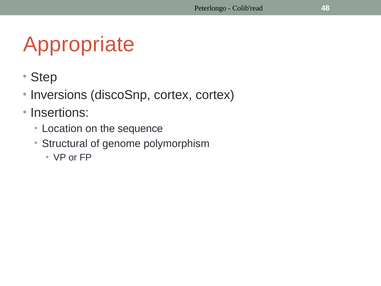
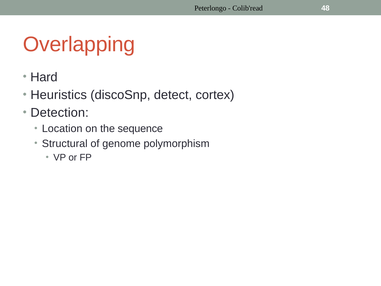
Appropriate: Appropriate -> Overlapping
Step: Step -> Hard
Inversions: Inversions -> Heuristics
discoSnp cortex: cortex -> detect
Insertions: Insertions -> Detection
